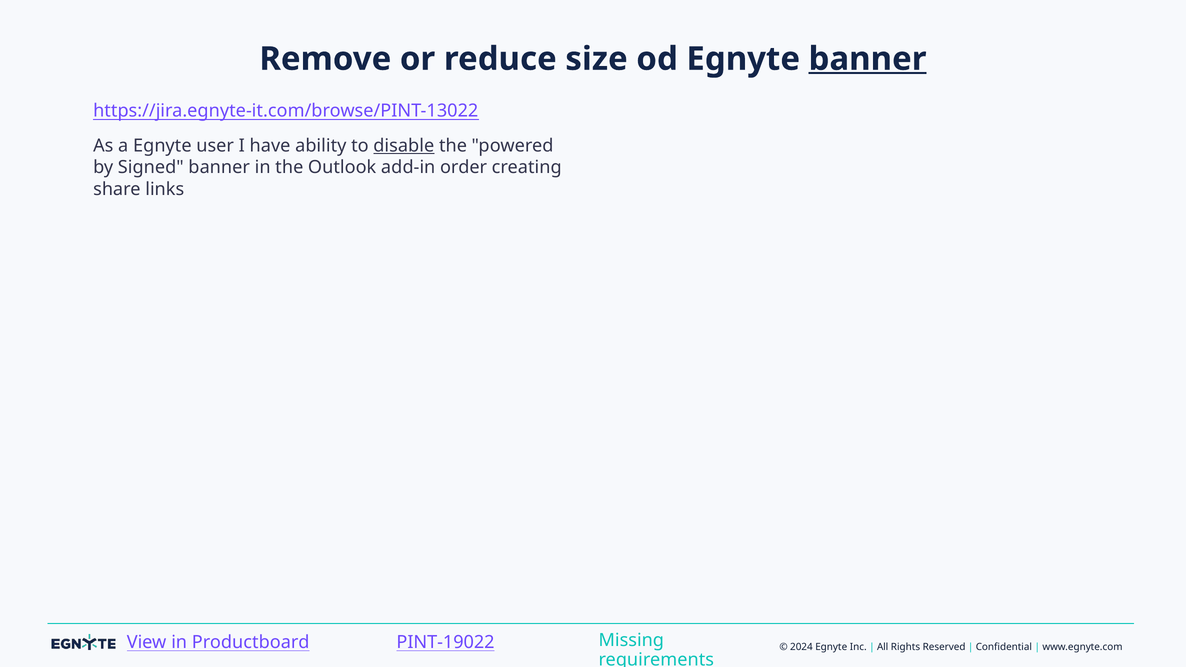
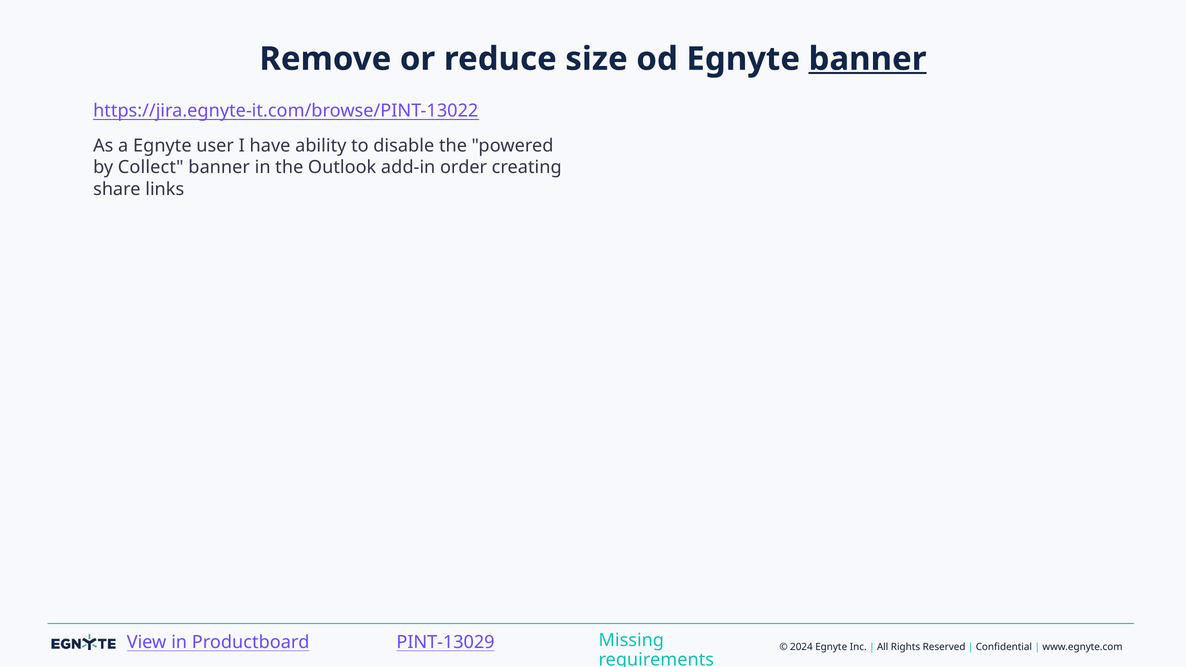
disable underline: present -> none
Signed: Signed -> Collect
PINT-19022: PINT-19022 -> PINT-13029
